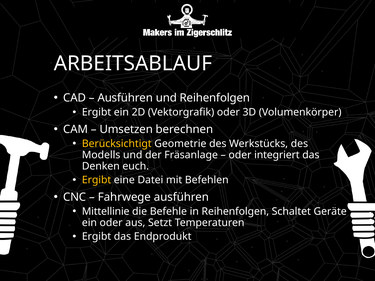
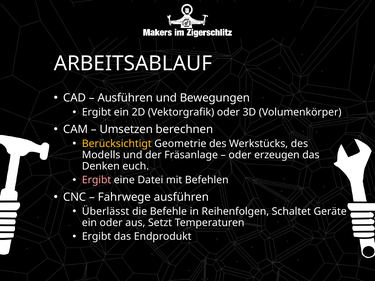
und Reihenfolgen: Reihenfolgen -> Bewegungen
integriert: integriert -> erzeugen
Ergibt at (97, 180) colour: yellow -> pink
Mittellinie: Mittellinie -> Überlässt
